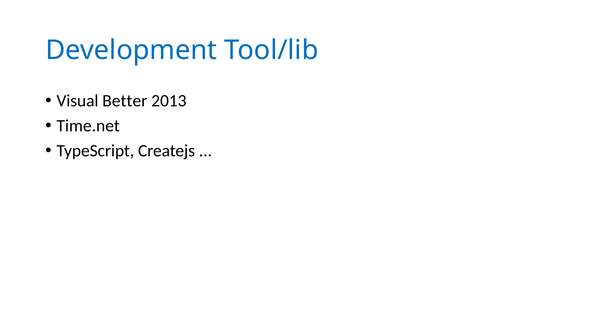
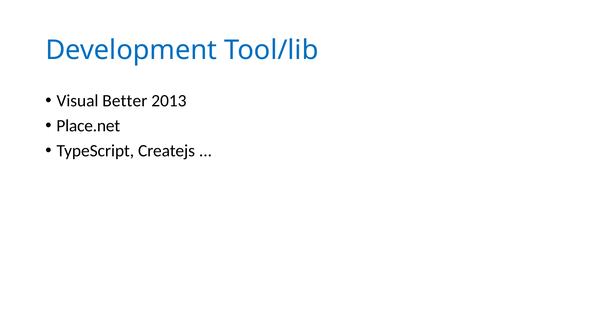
Time.net: Time.net -> Place.net
